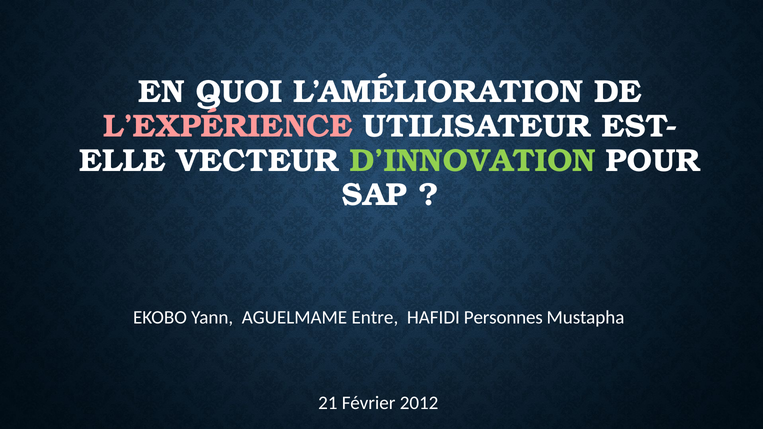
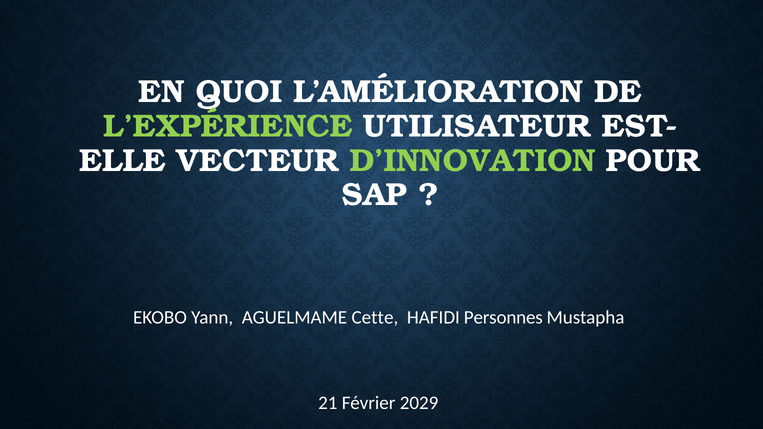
L’EXPÉRIENCE colour: pink -> light green
Entre: Entre -> Cette
2012: 2012 -> 2029
